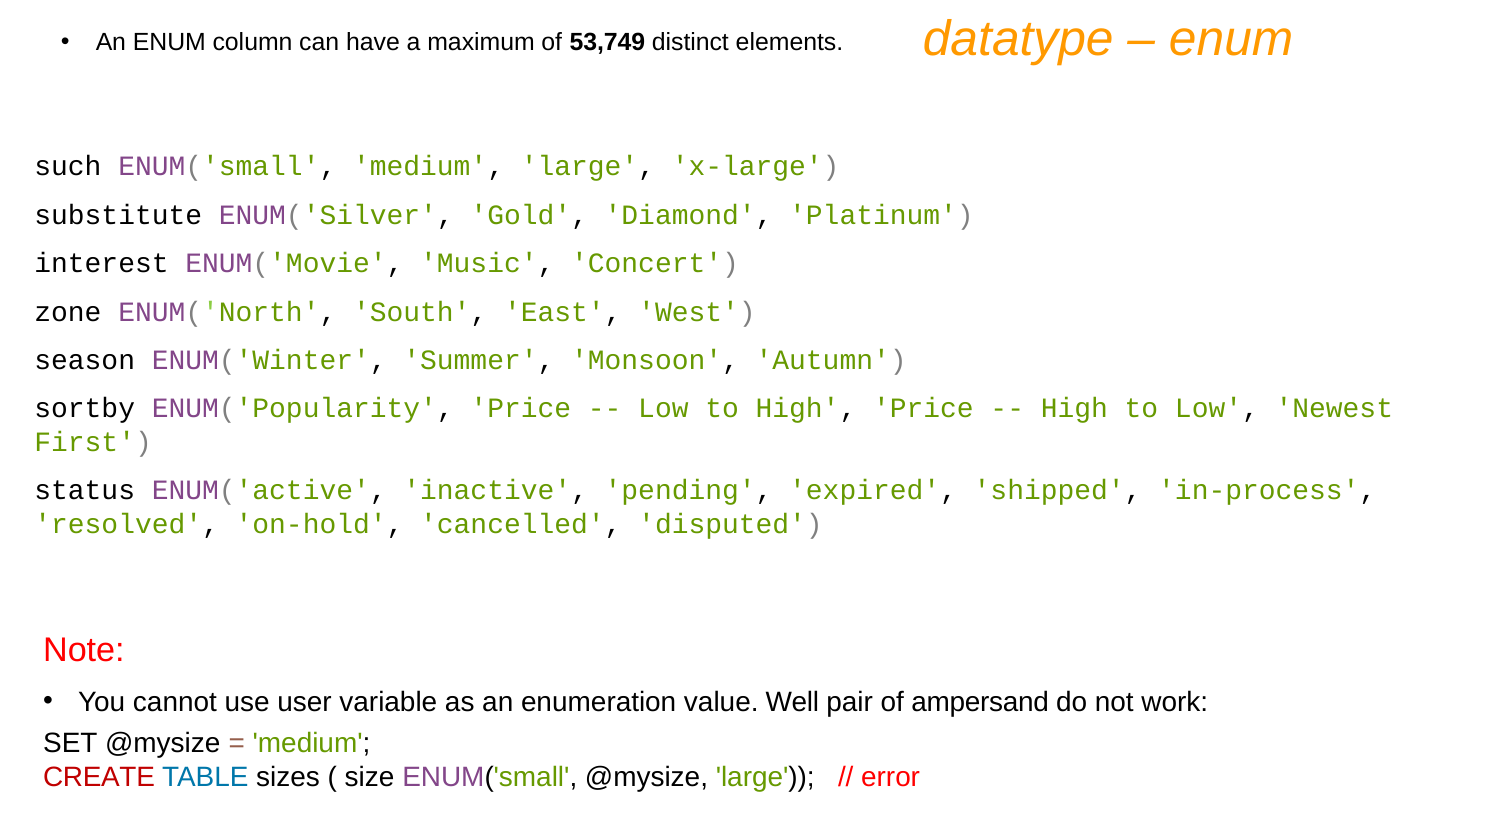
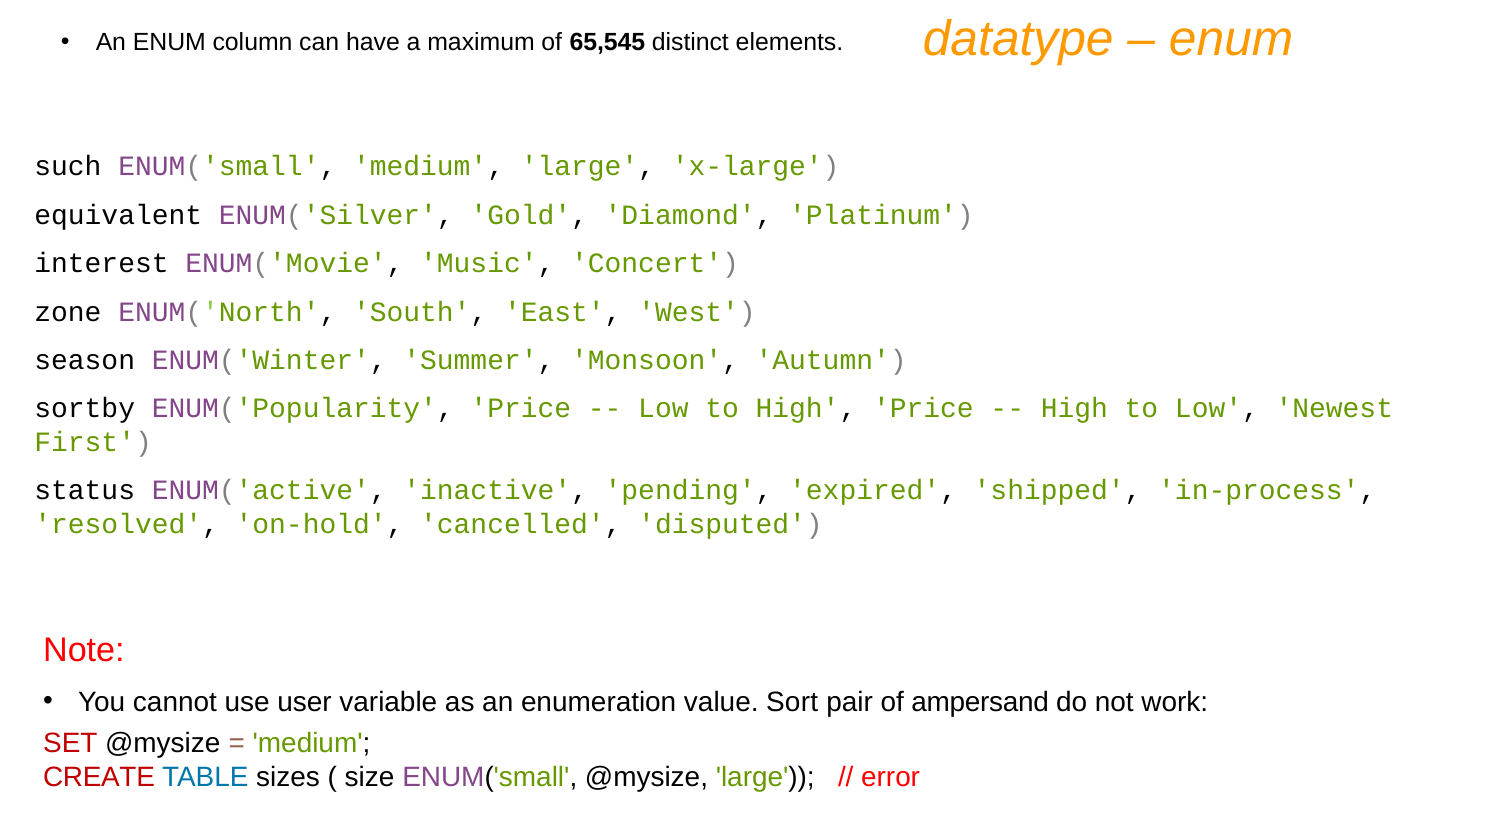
53,749: 53,749 -> 65,545
substitute: substitute -> equivalent
Well: Well -> Sort
SET colour: black -> red
